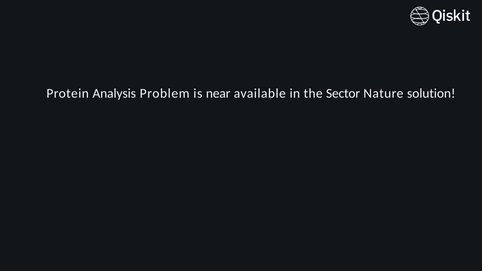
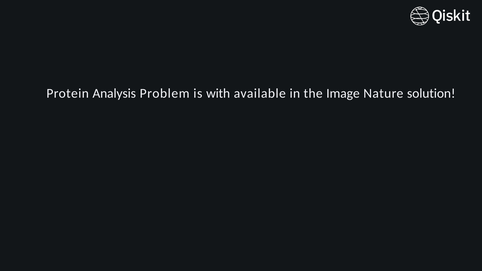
near: near -> with
Sector: Sector -> Image
